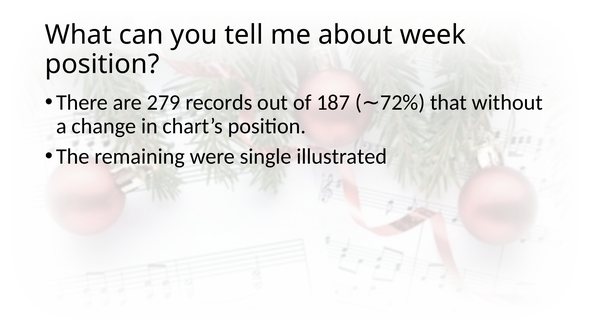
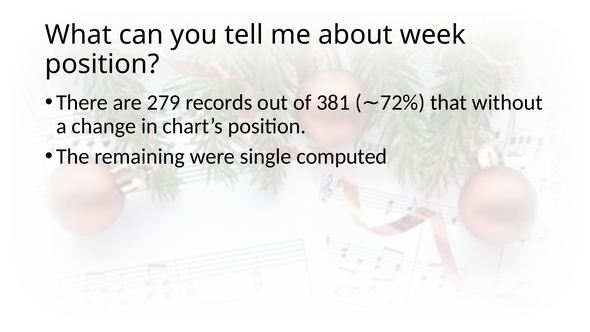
187: 187 -> 381
illustrated: illustrated -> computed
